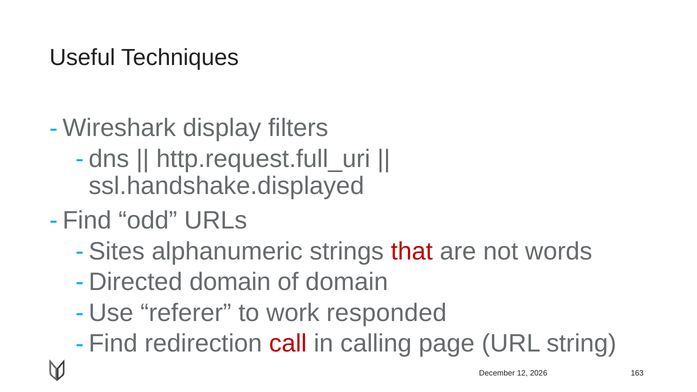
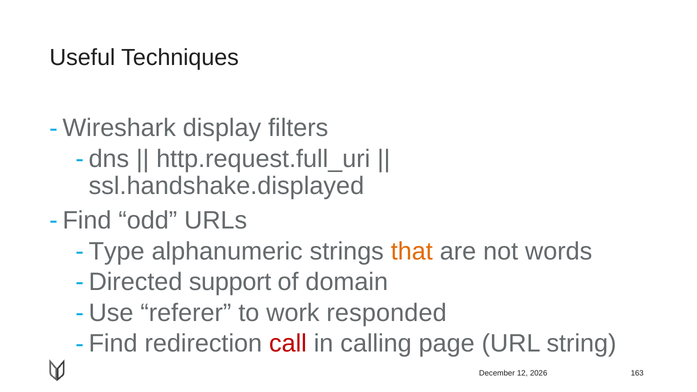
Sites: Sites -> Type
that colour: red -> orange
Directed domain: domain -> support
